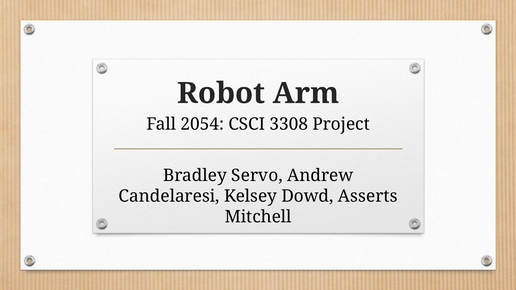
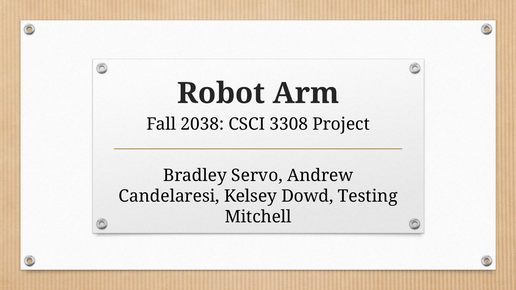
2054: 2054 -> 2038
Asserts: Asserts -> Testing
